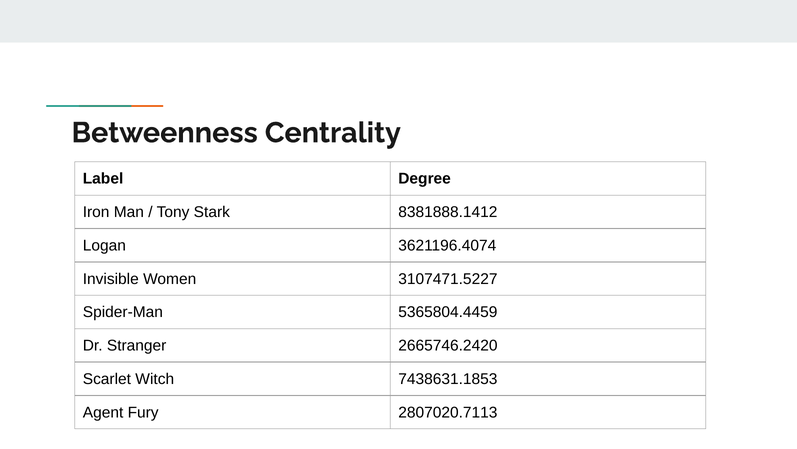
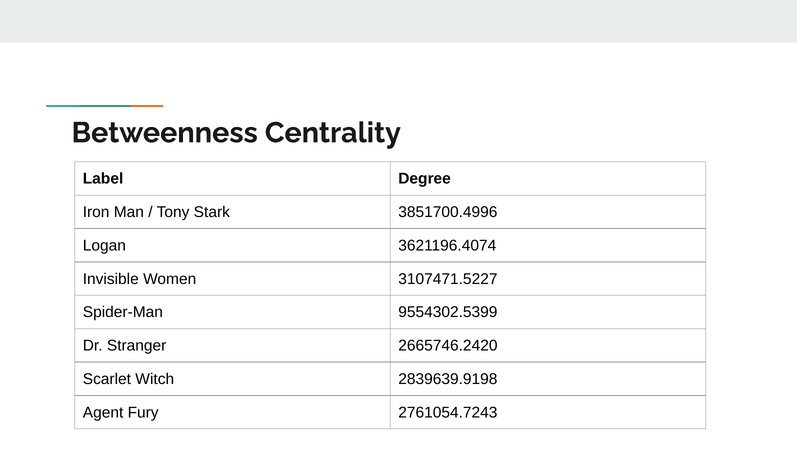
8381888.1412: 8381888.1412 -> 3851700.4996
5365804.4459: 5365804.4459 -> 9554302.5399
7438631.1853: 7438631.1853 -> 2839639.9198
2807020.7113: 2807020.7113 -> 2761054.7243
